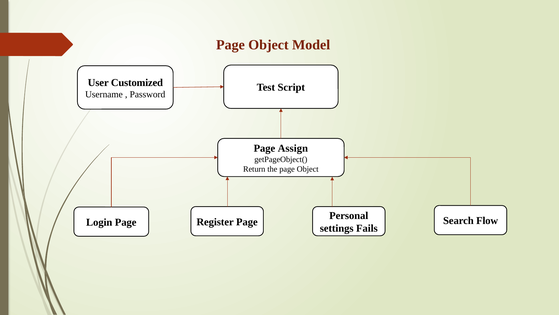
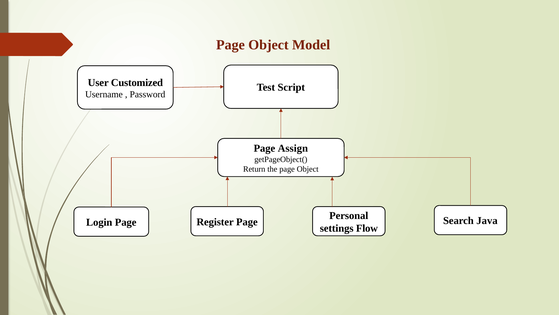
Flow: Flow -> Java
Fails: Fails -> Flow
